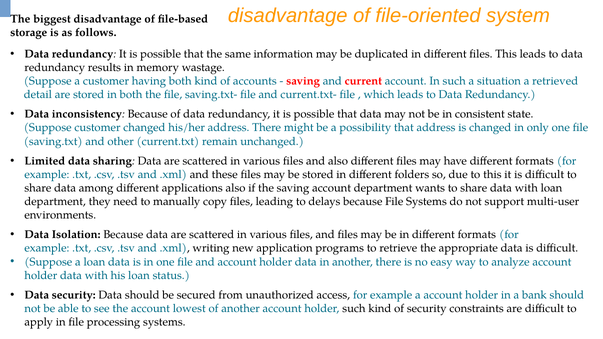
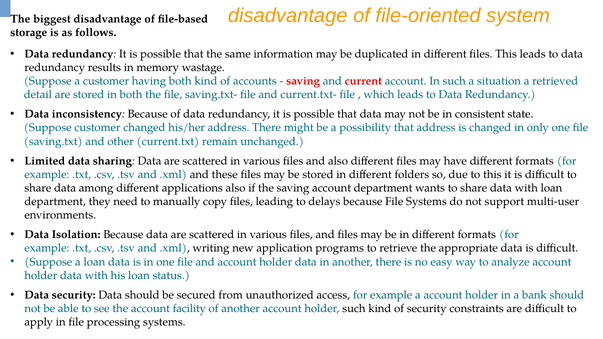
lowest: lowest -> facility
